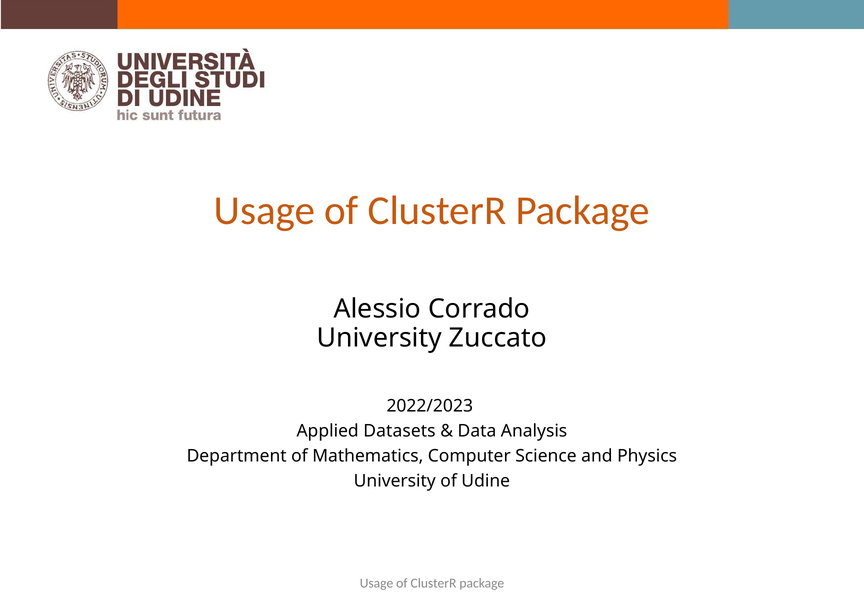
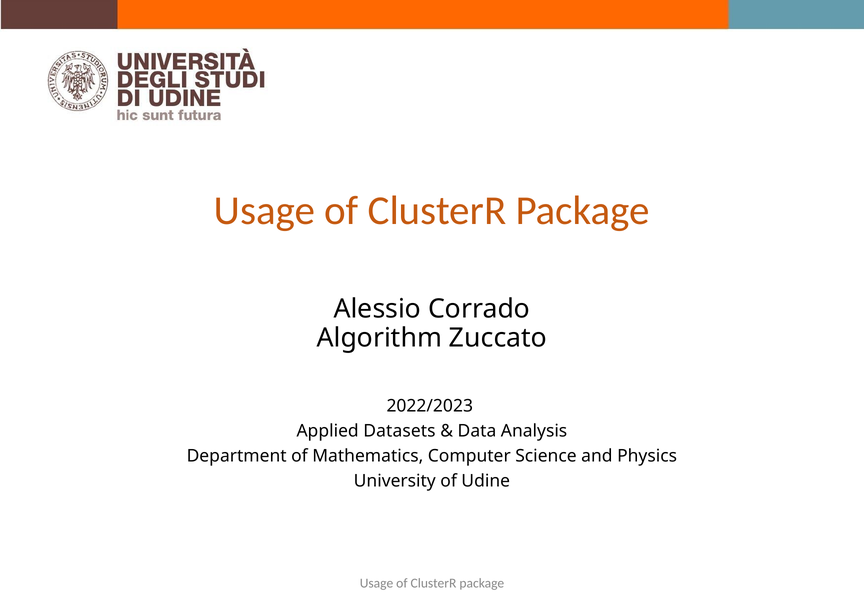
University at (379, 338): University -> Algorithm
